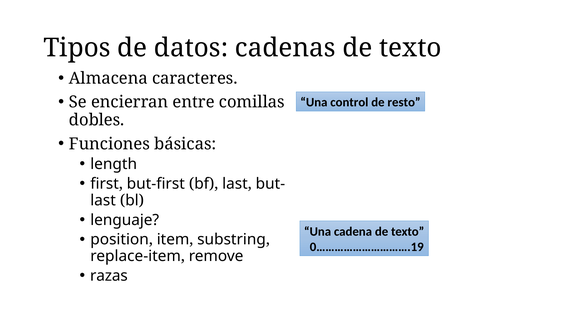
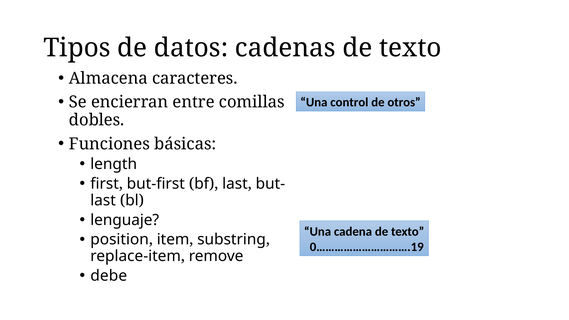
resto: resto -> otros
razas: razas -> debe
